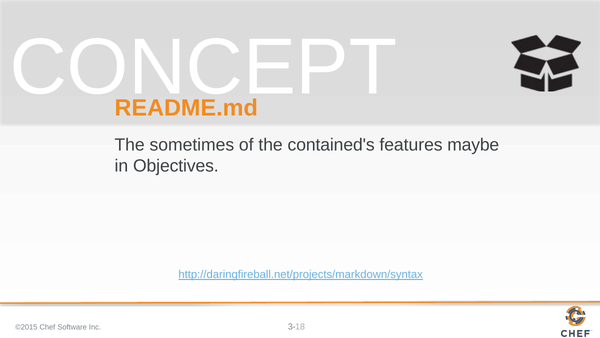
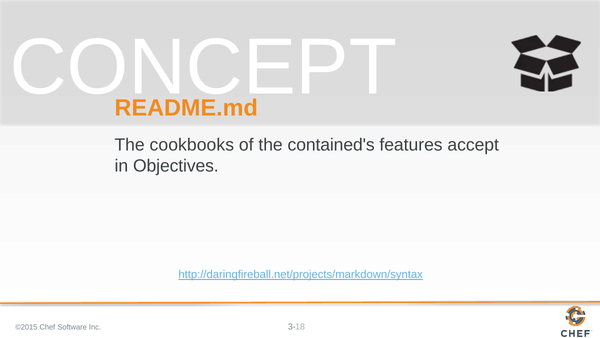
sometimes: sometimes -> cookbooks
maybe: maybe -> accept
